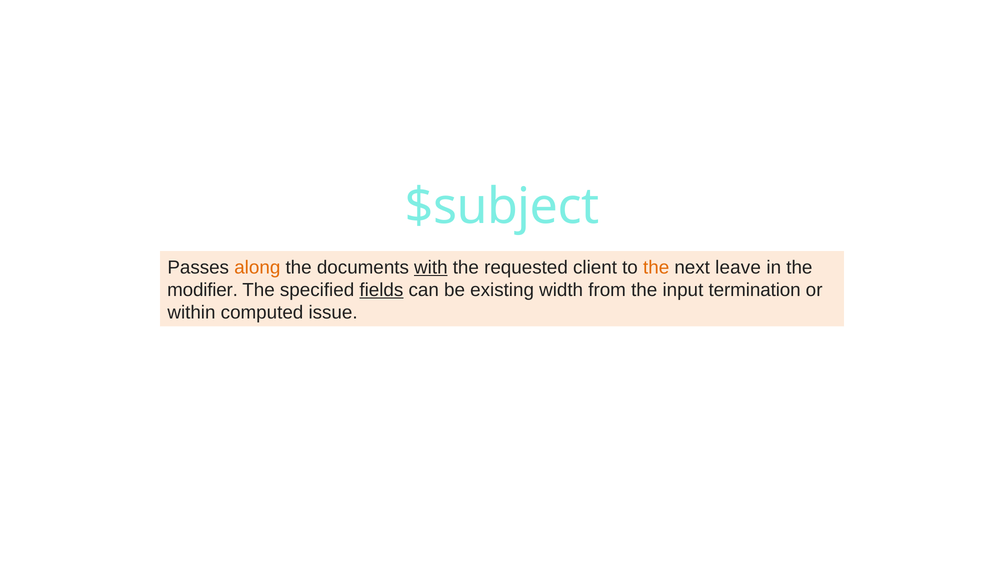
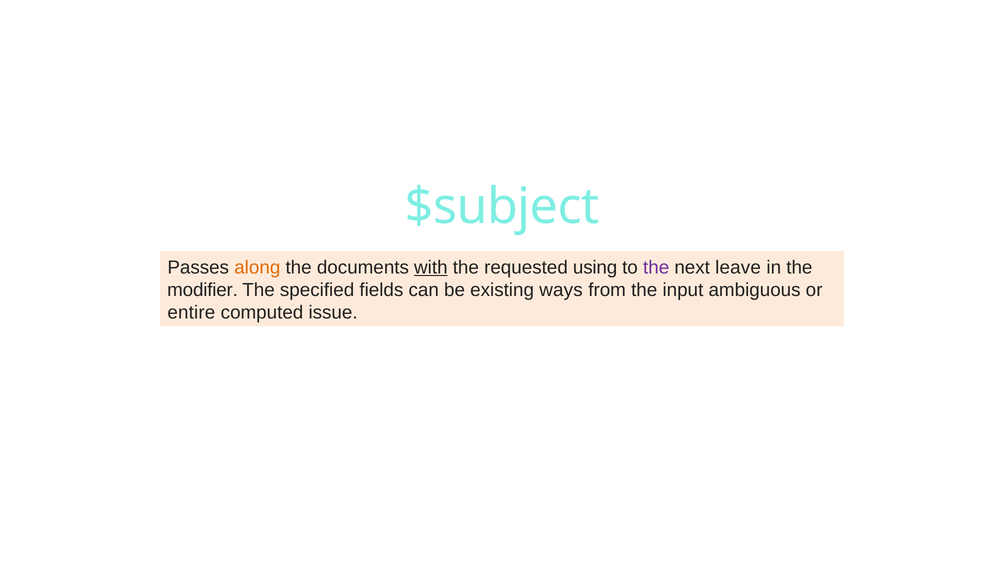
client: client -> using
the at (656, 267) colour: orange -> purple
fields underline: present -> none
width: width -> ways
termination: termination -> ambiguous
within: within -> entire
